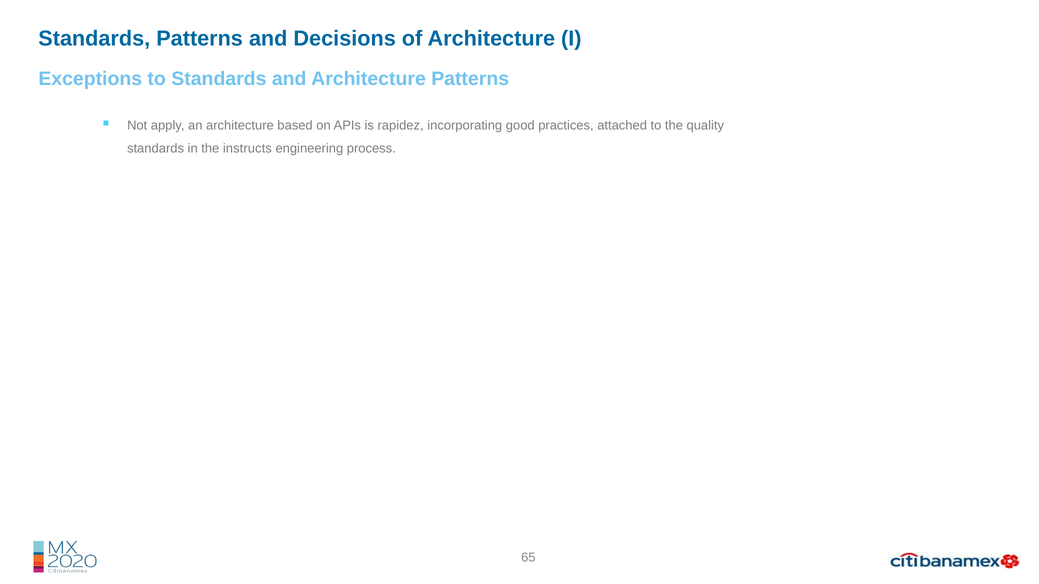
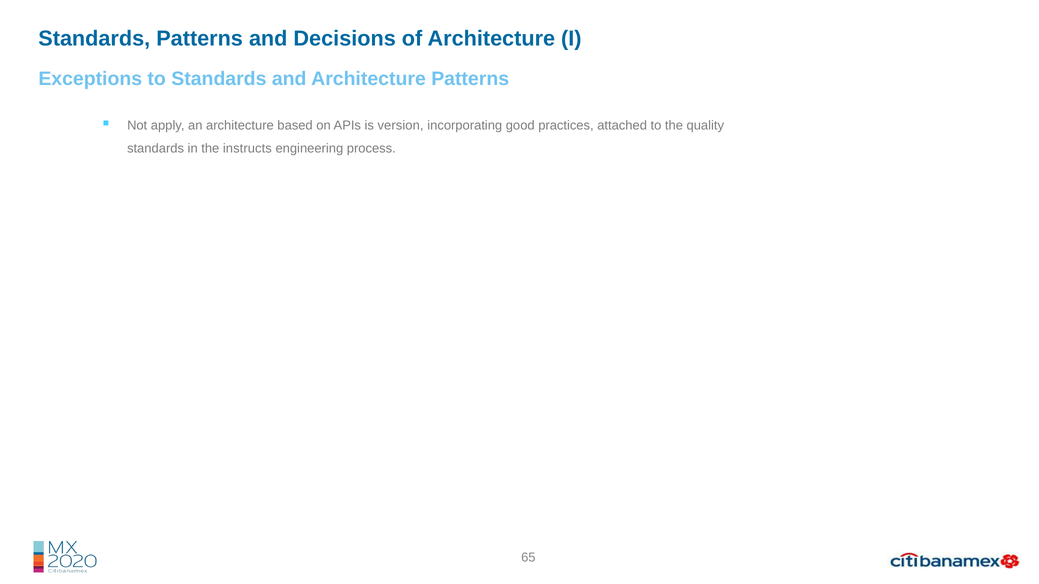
rapidez: rapidez -> version
